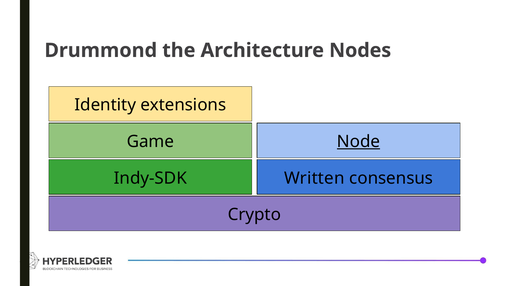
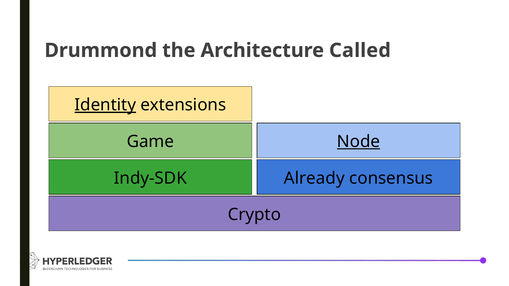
Nodes: Nodes -> Called
Identity underline: none -> present
Written: Written -> Already
